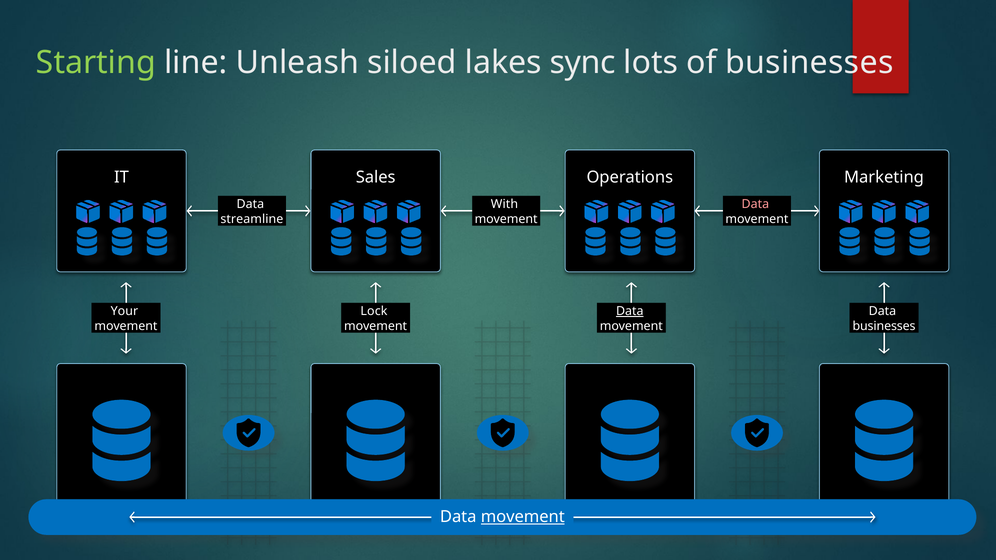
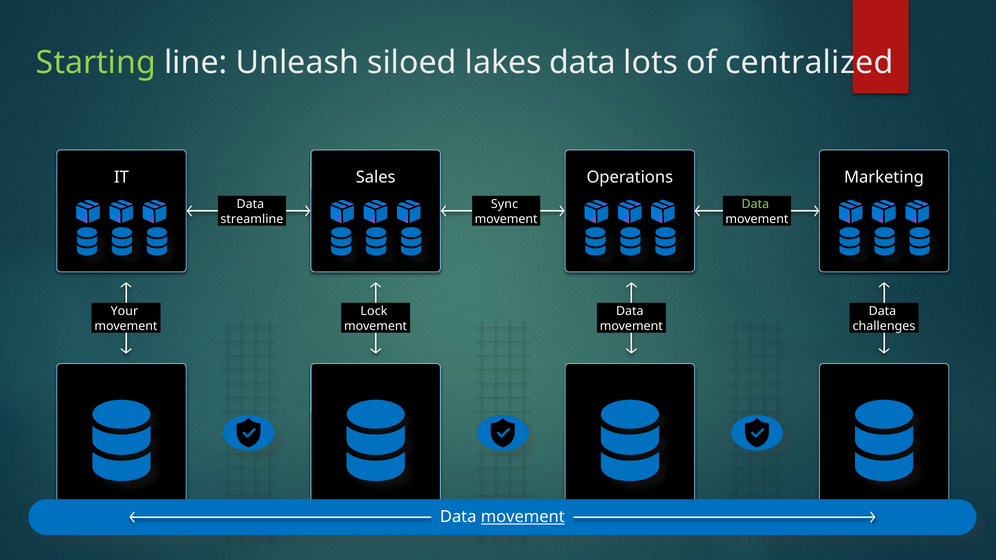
lakes sync: sync -> data
of businesses: businesses -> centralized
With: With -> Sync
Data at (755, 204) colour: pink -> light green
Data at (630, 311) underline: present -> none
businesses at (884, 326): businesses -> challenges
